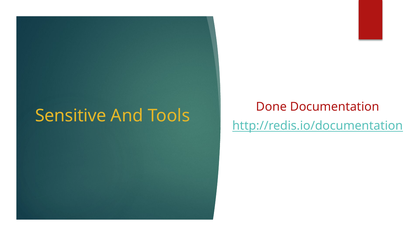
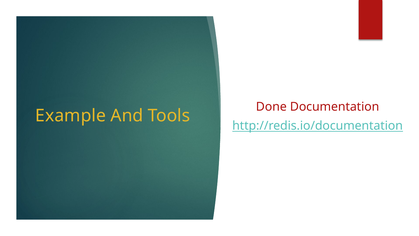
Sensitive: Sensitive -> Example
